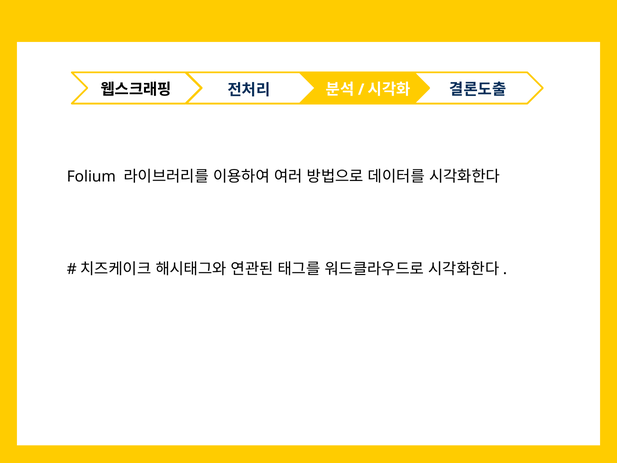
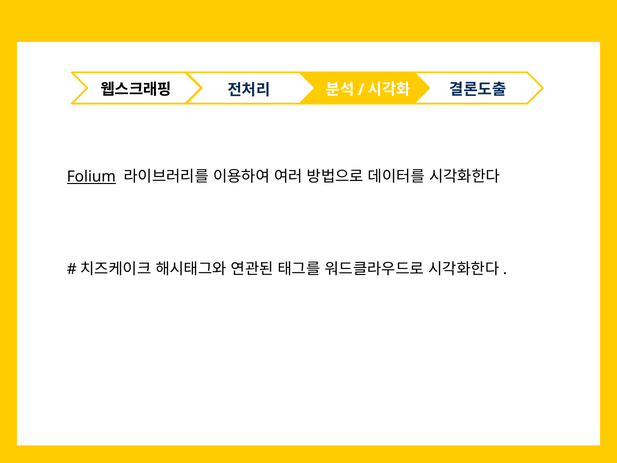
Folium underline: none -> present
